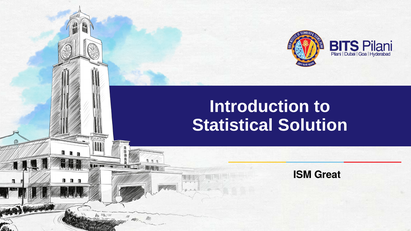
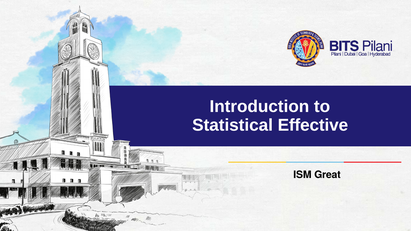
Solution: Solution -> Effective
